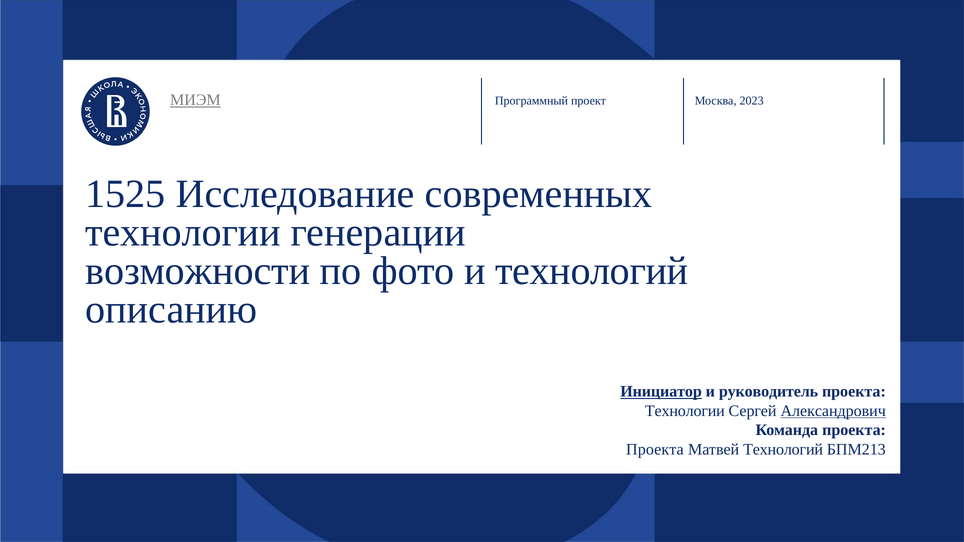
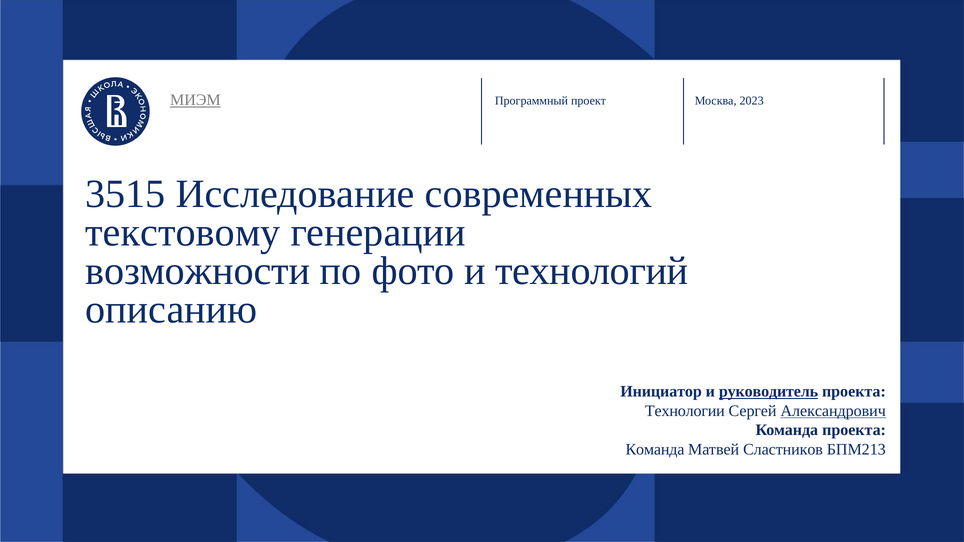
1525: 1525 -> 3515
технологии at (183, 233): технологии -> текстовому
Инициатор underline: present -> none
руководитель underline: none -> present
Проекта at (655, 450): Проекта -> Команда
Матвей Технологий: Технологий -> Сластников
